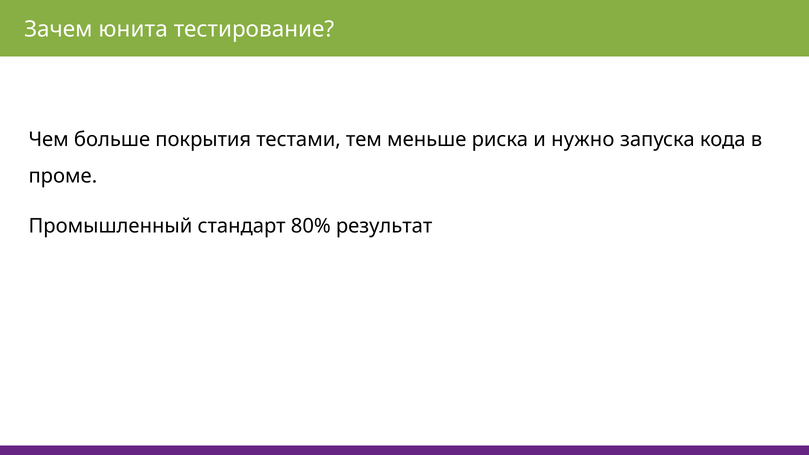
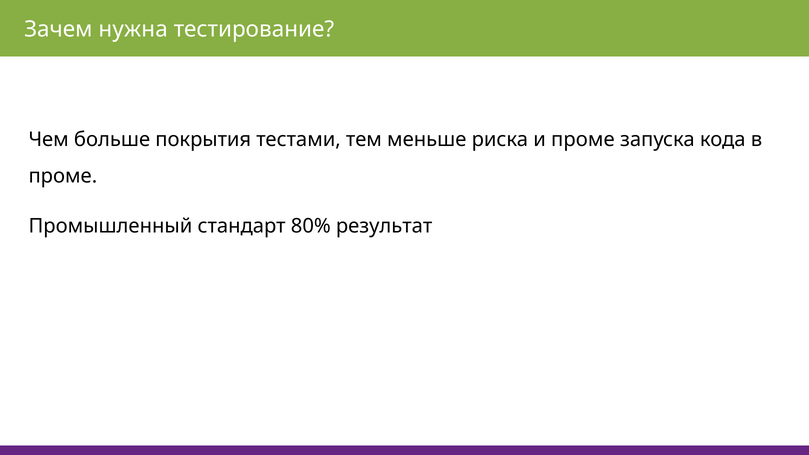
юнита: юнита -> нужна
и нужно: нужно -> проме
